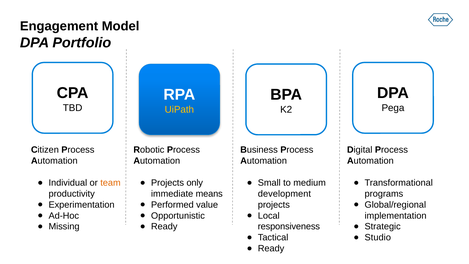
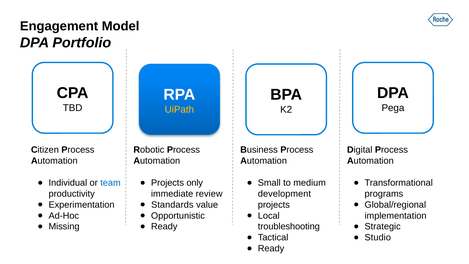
team colour: orange -> blue
means: means -> review
Performed: Performed -> Standards
responsiveness: responsiveness -> troubleshooting
